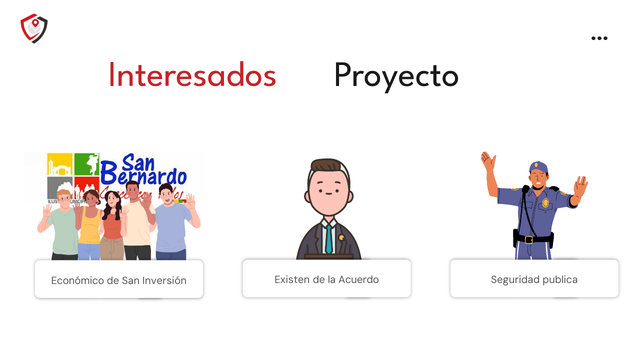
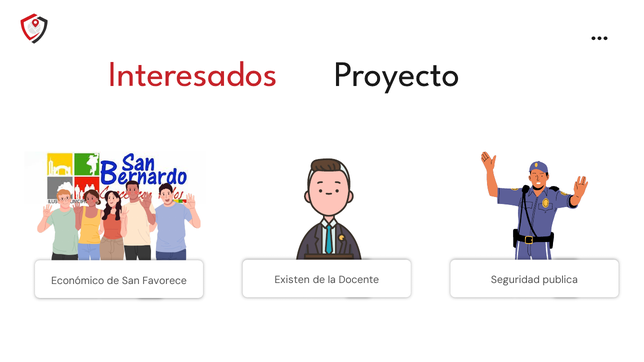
Acuerdo: Acuerdo -> Docente
Inversión: Inversión -> Favorece
